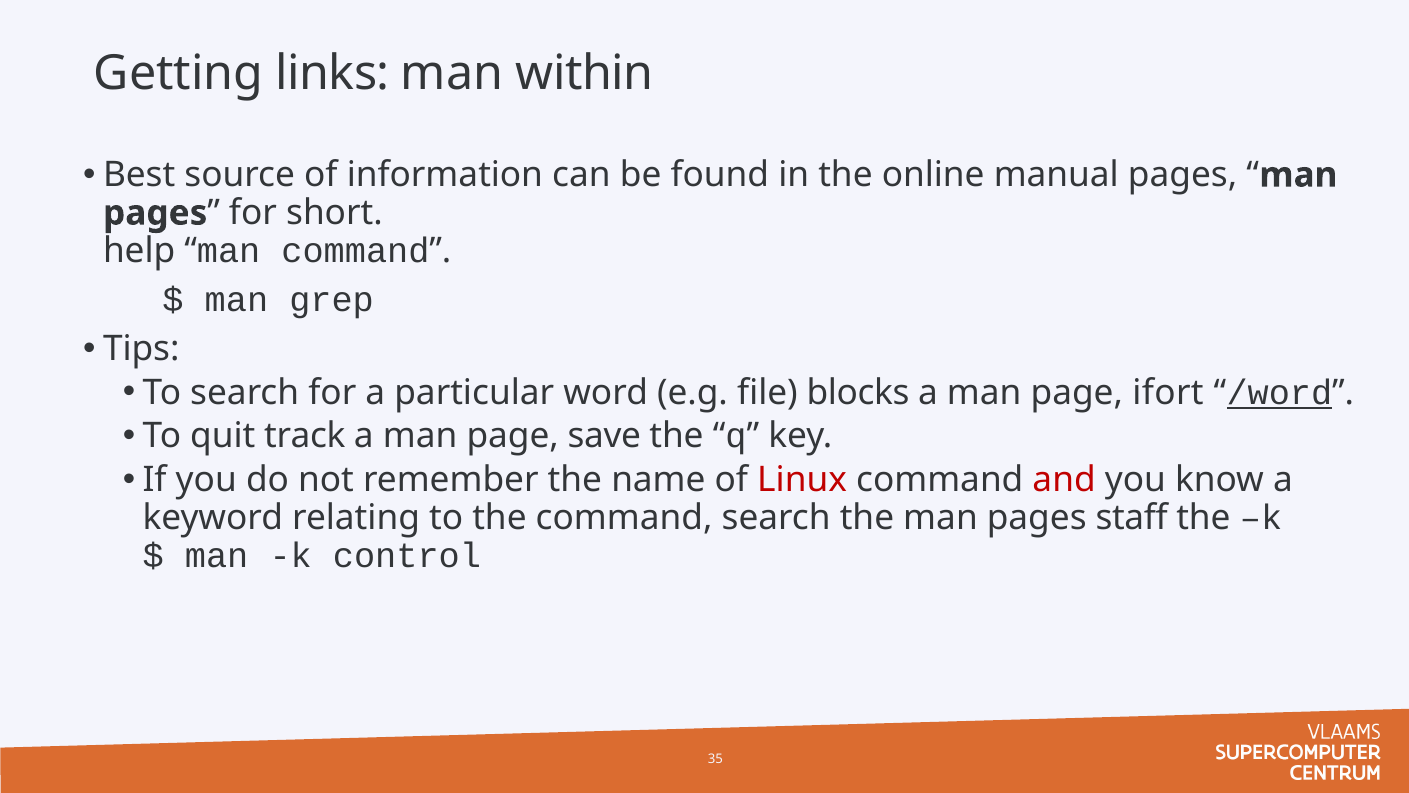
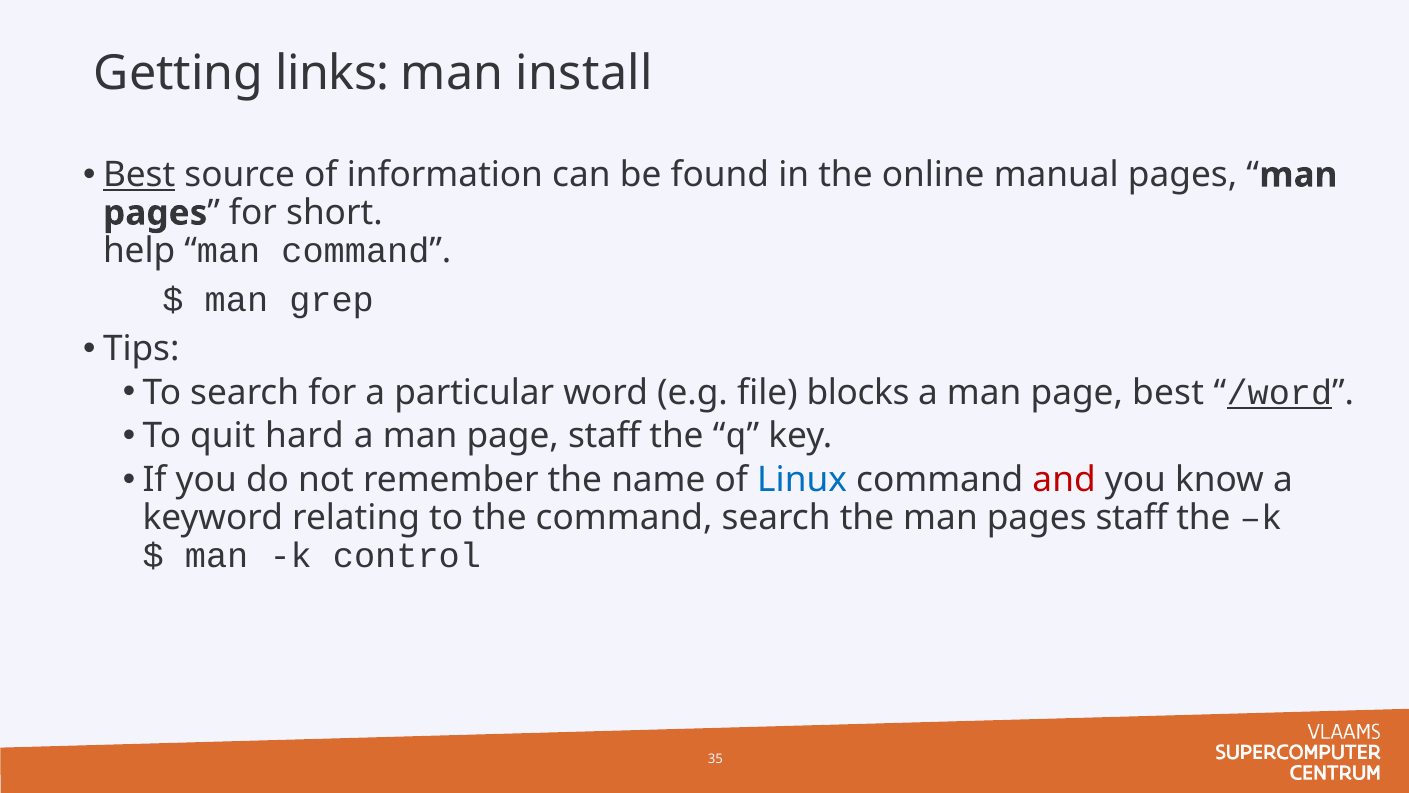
within: within -> install
Best at (139, 175) underline: none -> present
page ifort: ifort -> best
track: track -> hard
page save: save -> staff
Linux colour: red -> blue
